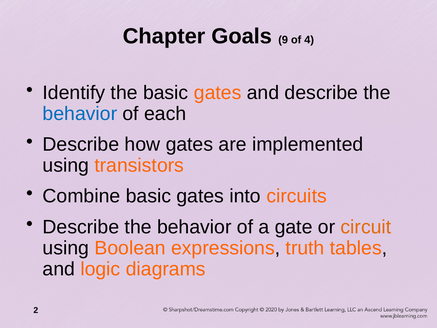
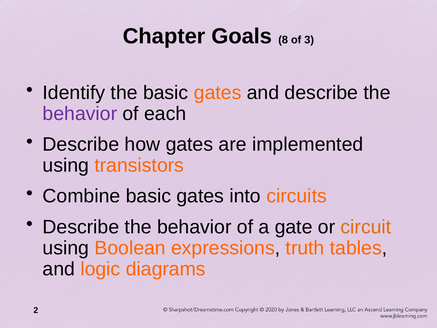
9: 9 -> 8
4: 4 -> 3
behavior at (80, 114) colour: blue -> purple
